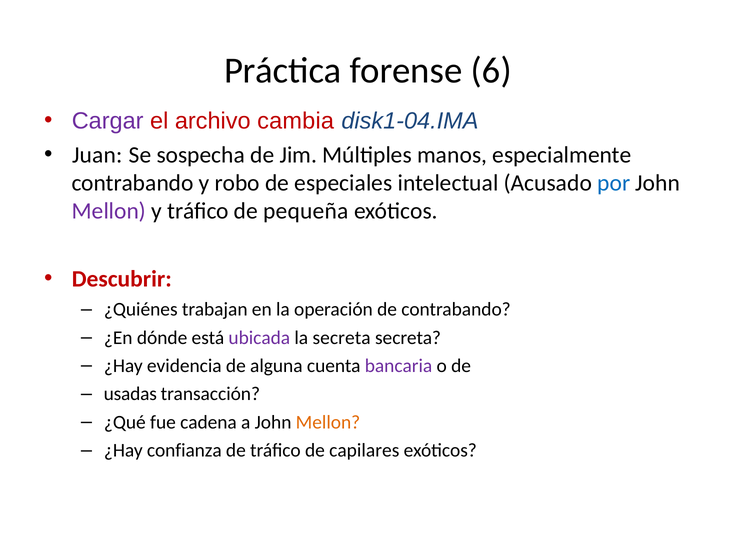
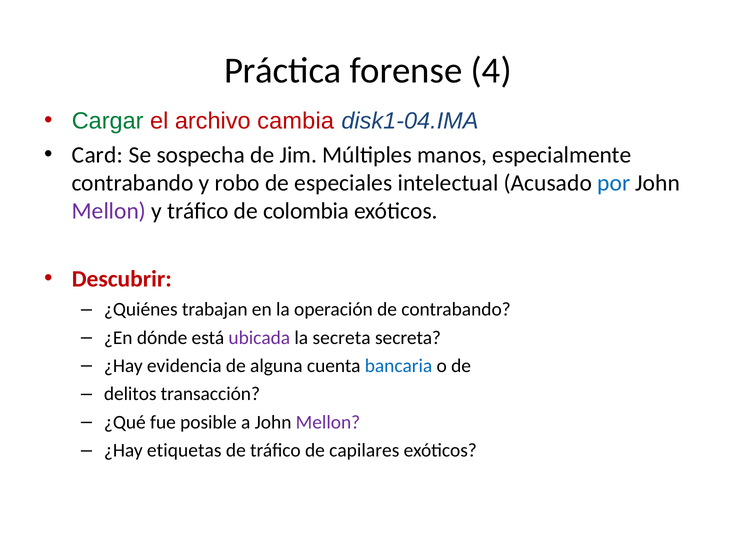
6: 6 -> 4
Cargar colour: purple -> green
Juan: Juan -> Card
pequeña: pequeña -> colombia
bancaria colour: purple -> blue
usadas: usadas -> delitos
cadena: cadena -> posible
Mellon at (328, 422) colour: orange -> purple
confianza: confianza -> etiquetas
